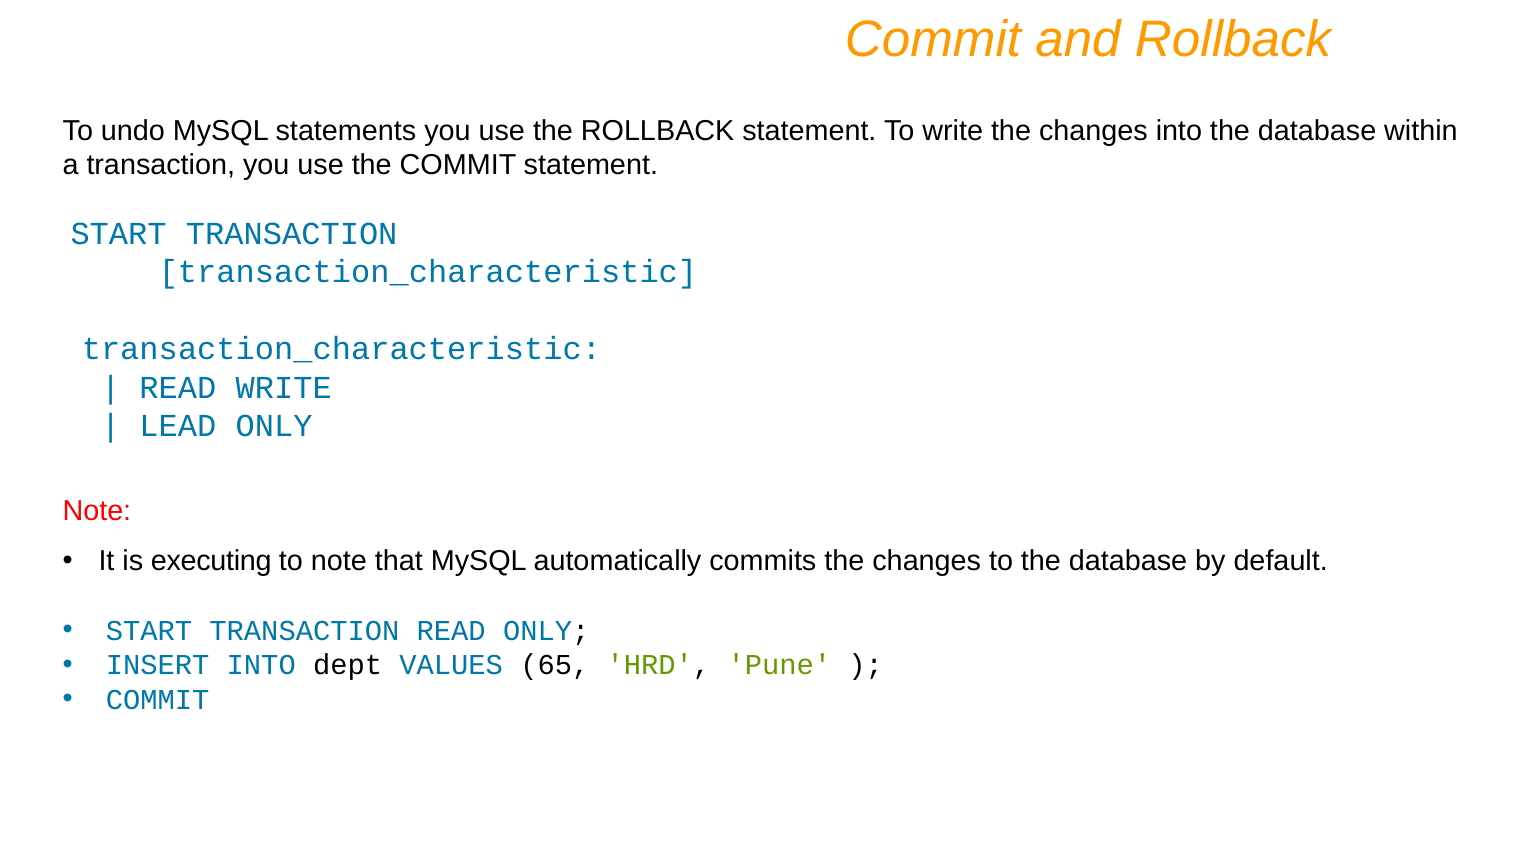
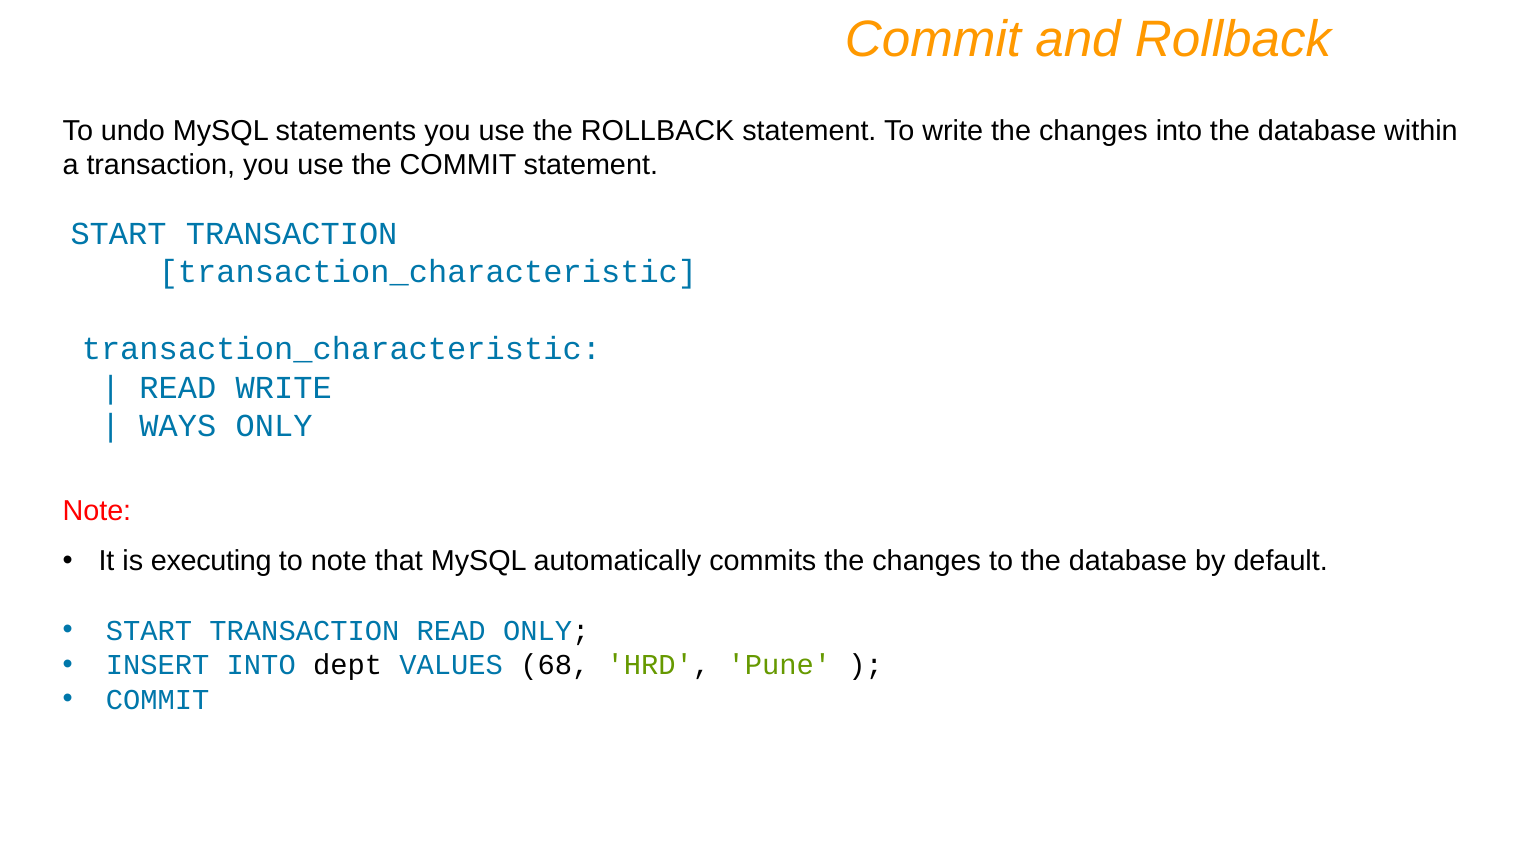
LEAD: LEAD -> WAYS
65: 65 -> 68
